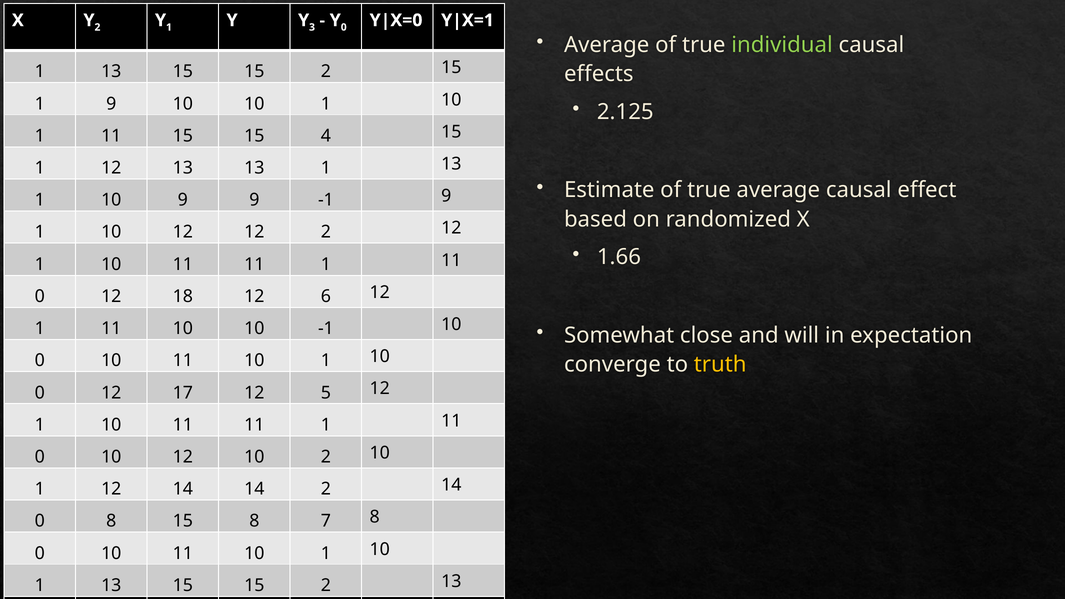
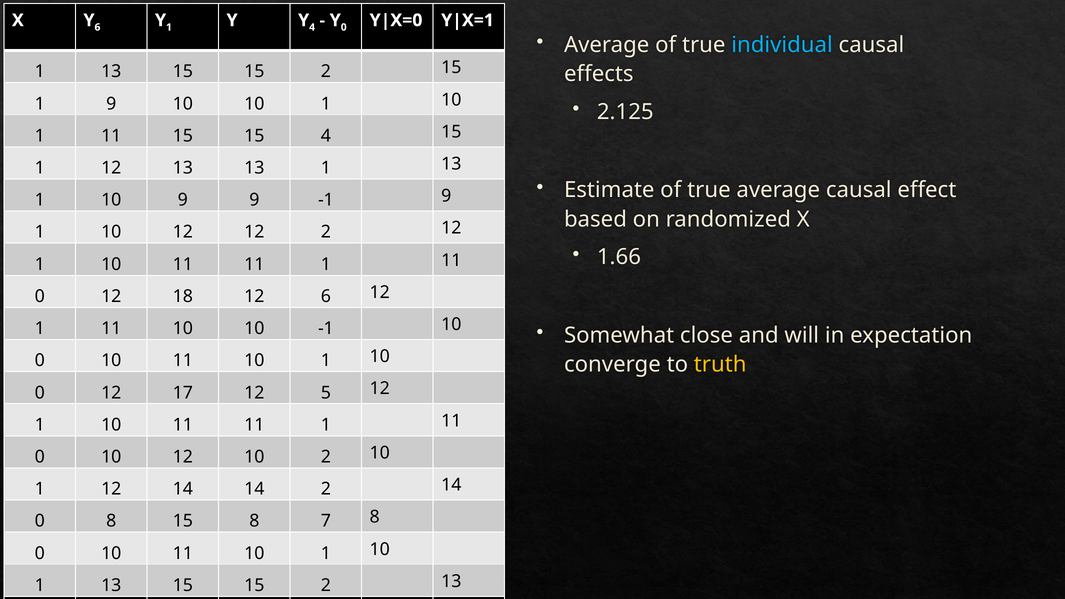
Y 2: 2 -> 6
Y 3: 3 -> 4
individual colour: light green -> light blue
